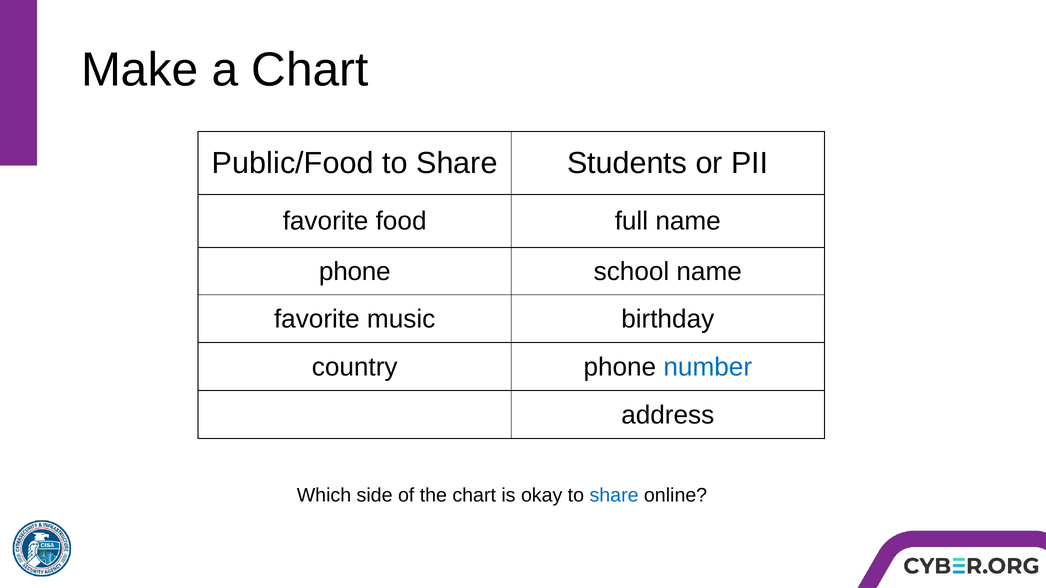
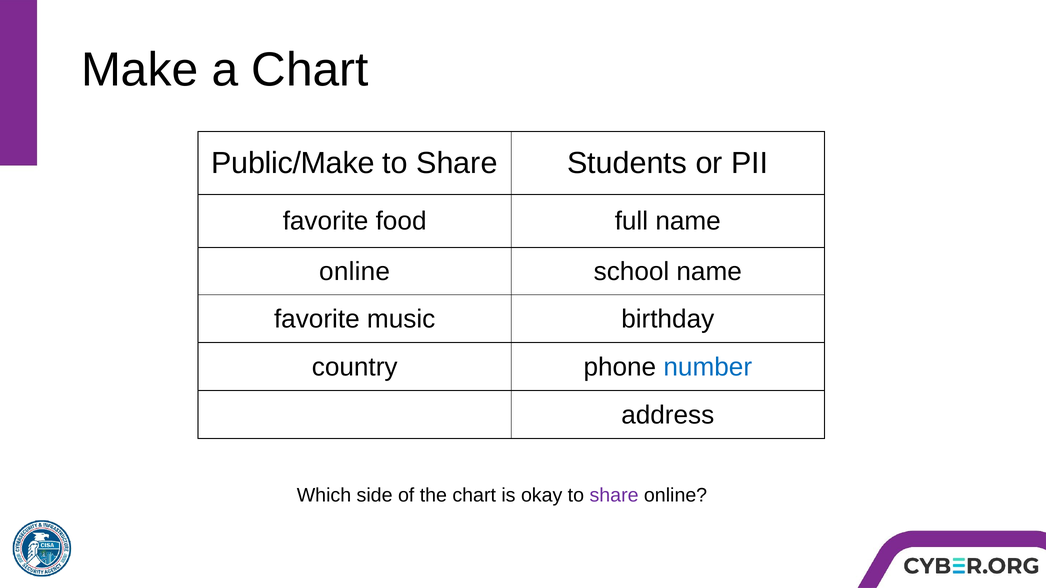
Public/Food: Public/Food -> Public/Make
phone at (355, 272): phone -> online
share at (614, 496) colour: blue -> purple
